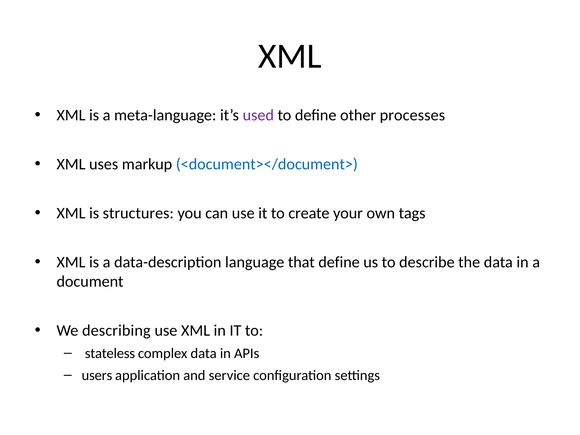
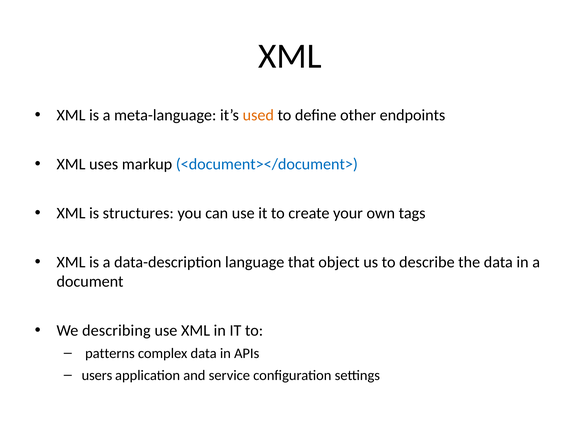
used colour: purple -> orange
processes: processes -> endpoints
that define: define -> object
stateless: stateless -> patterns
